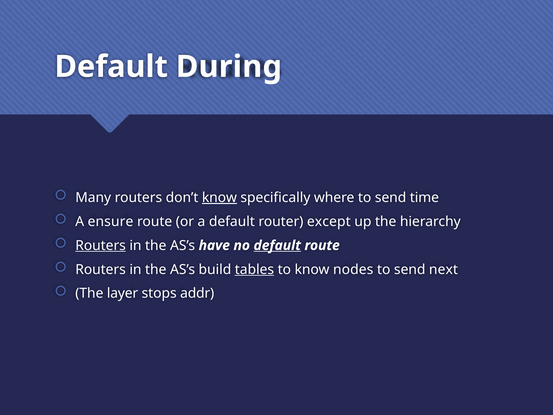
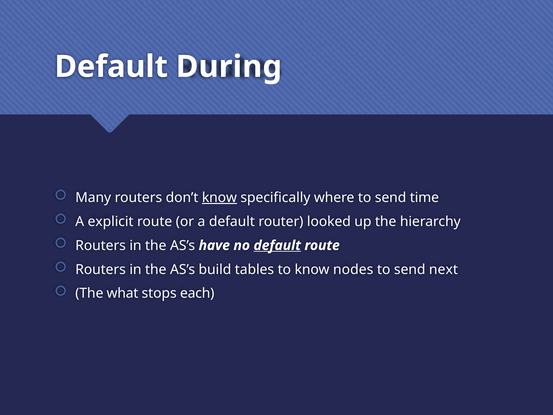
ensure: ensure -> explicit
except: except -> looked
Routers at (101, 245) underline: present -> none
tables underline: present -> none
layer: layer -> what
addr: addr -> each
